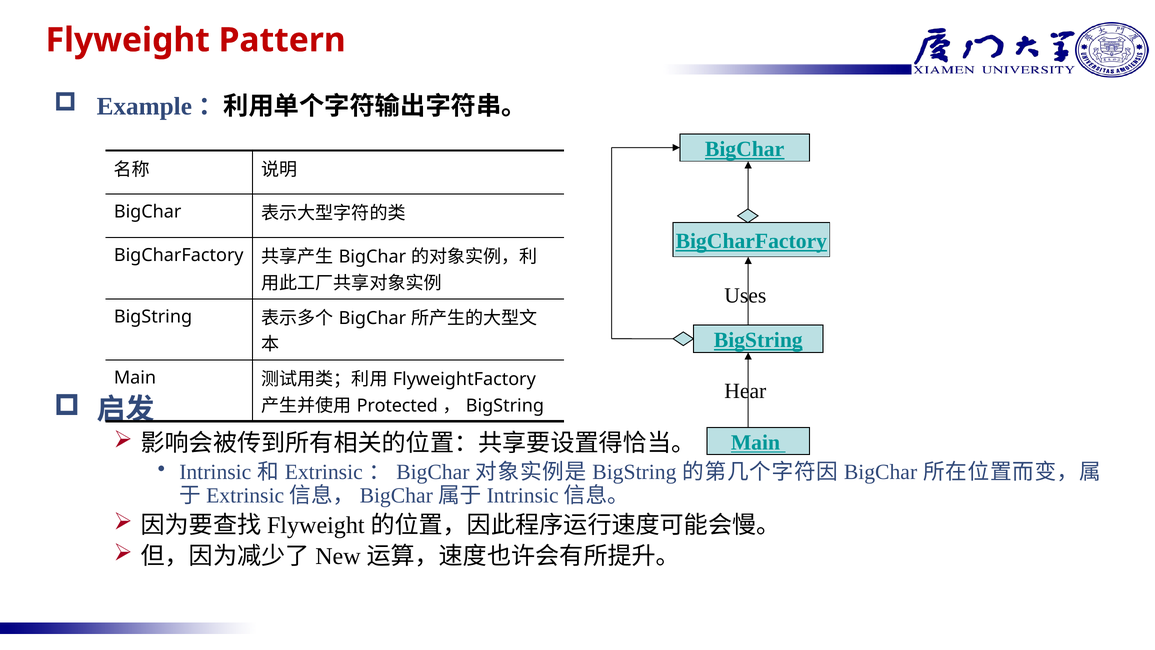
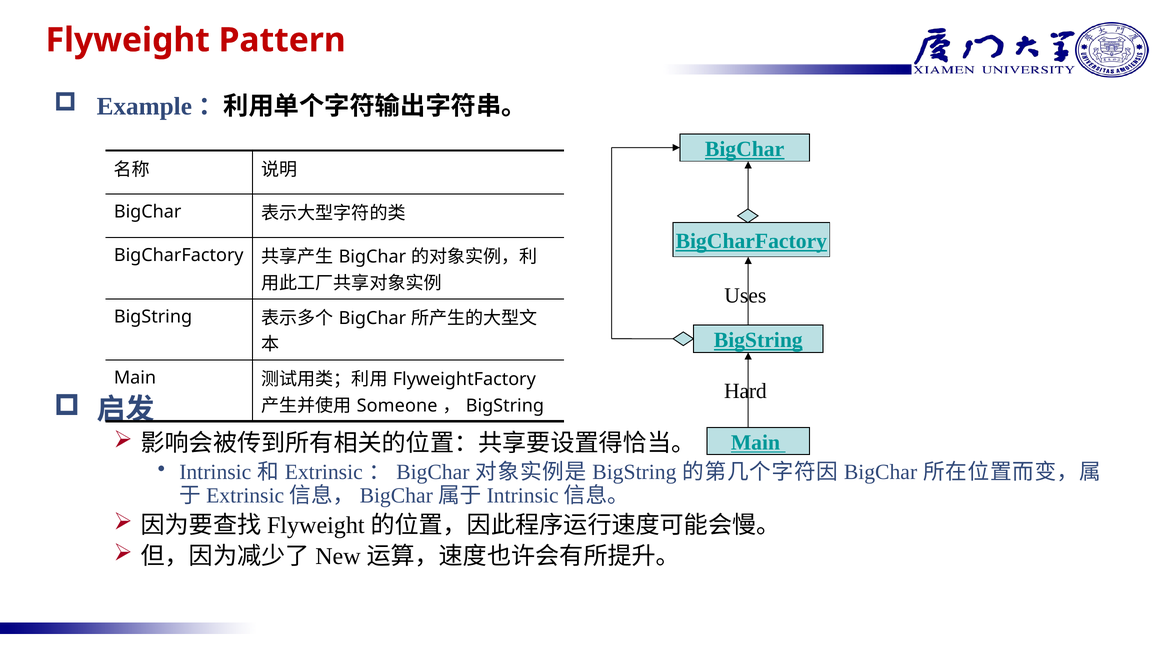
Hear: Hear -> Hard
Protected: Protected -> Someone
